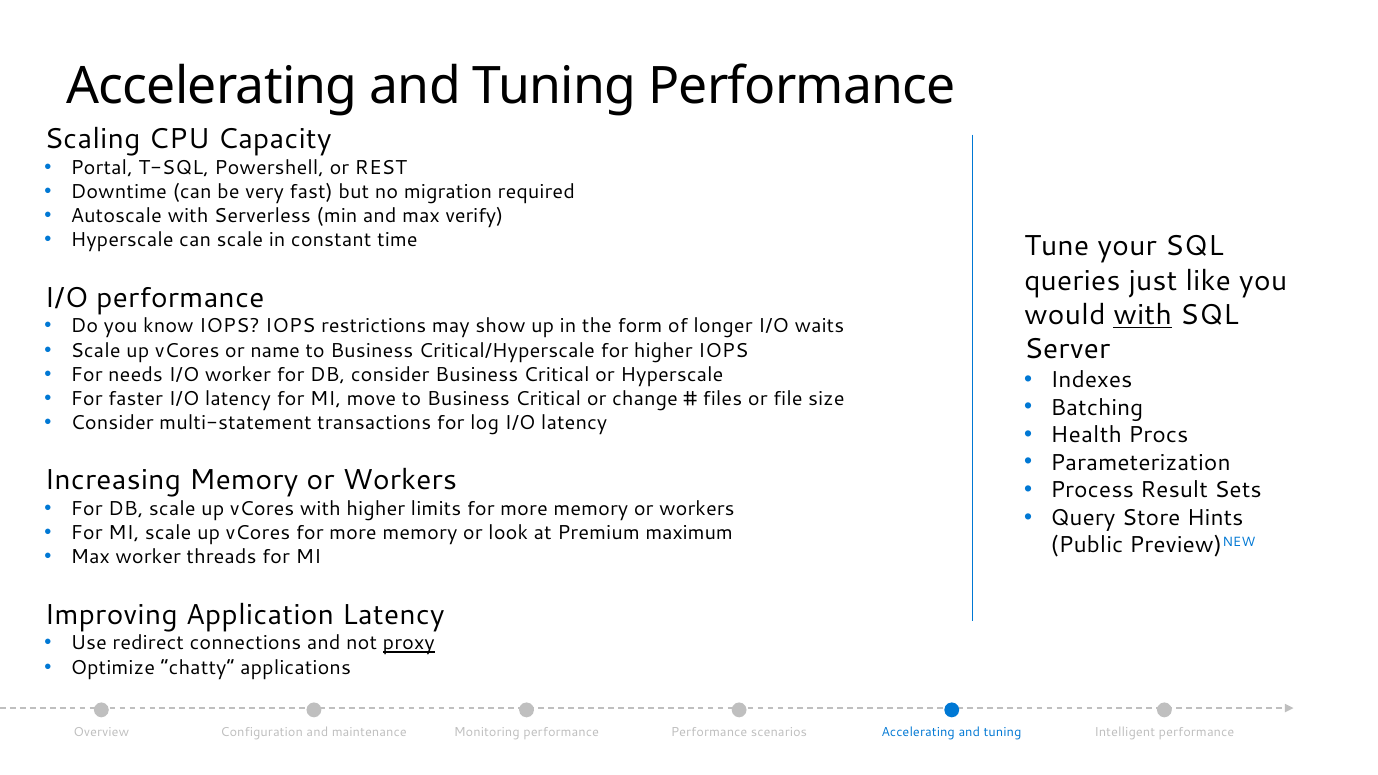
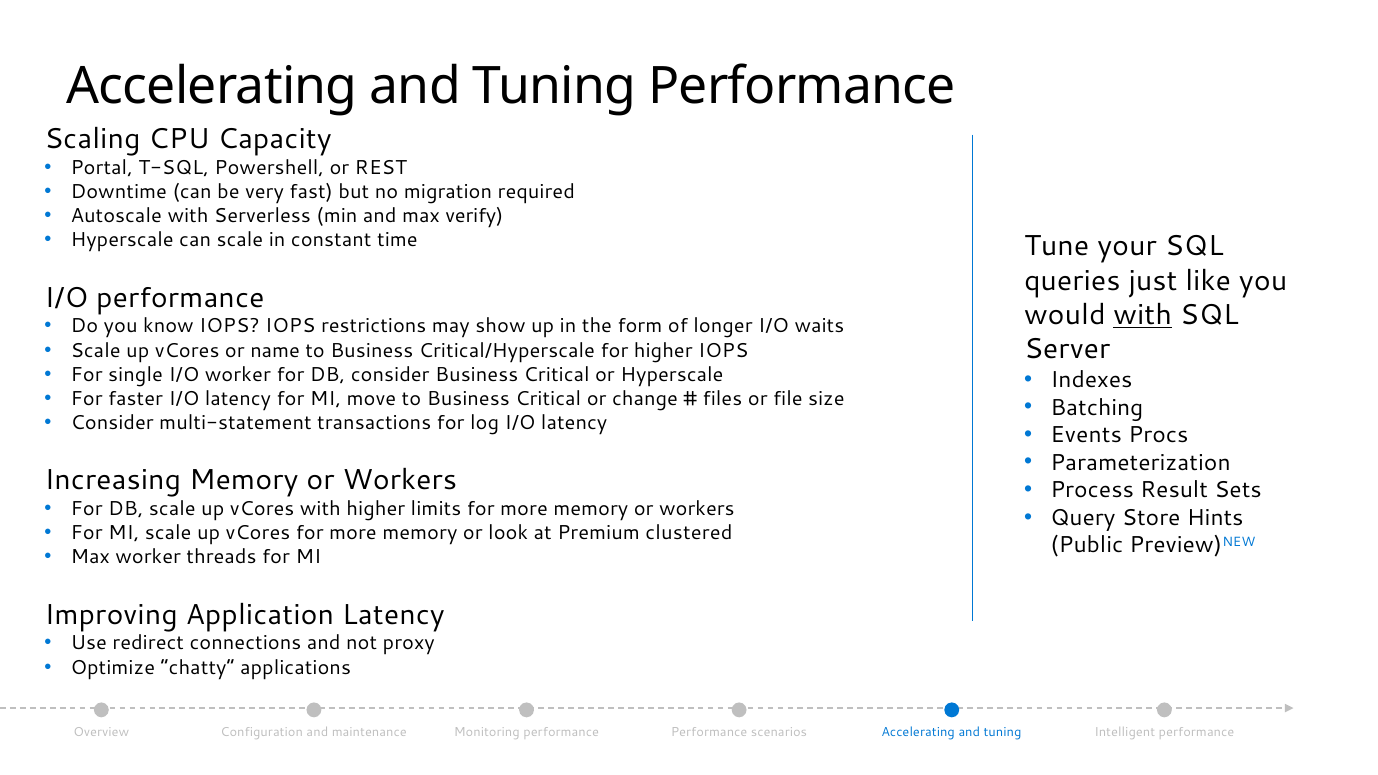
needs: needs -> single
Health: Health -> Events
maximum: maximum -> clustered
proxy underline: present -> none
